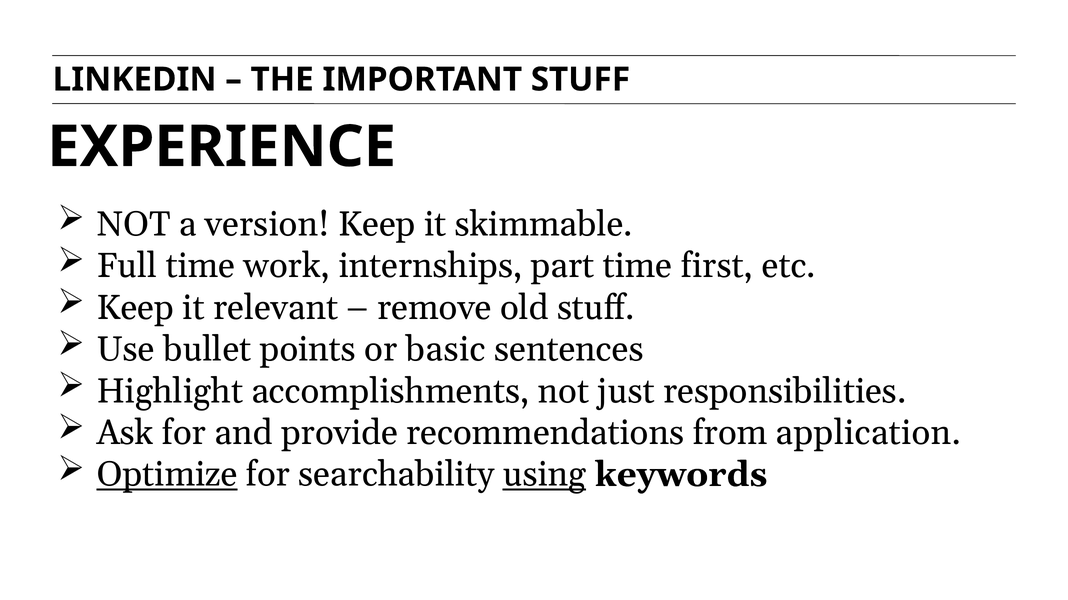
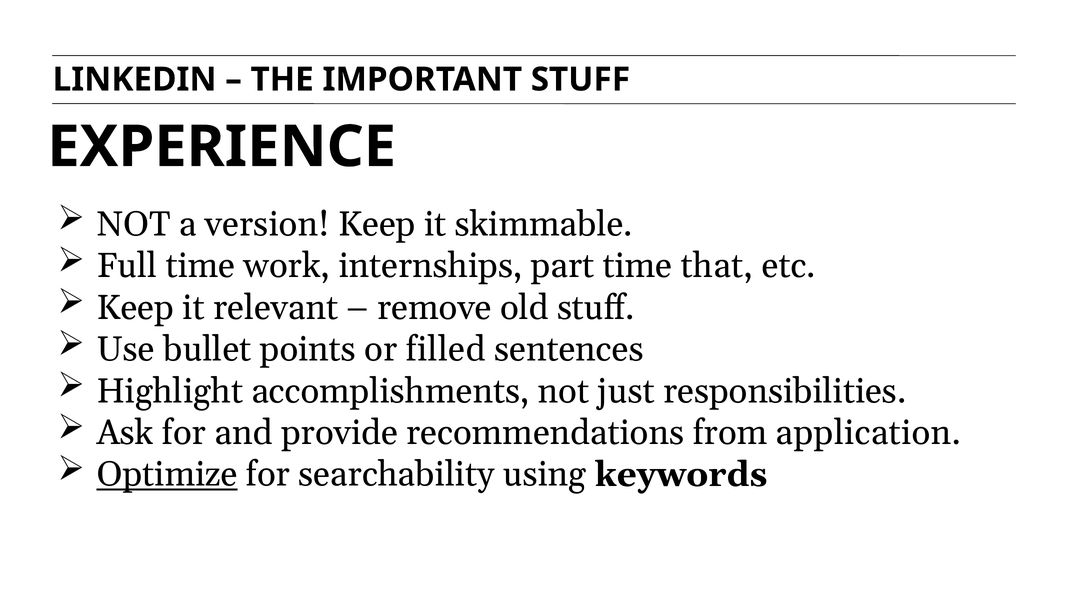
first: first -> that
basic: basic -> filled
using underline: present -> none
